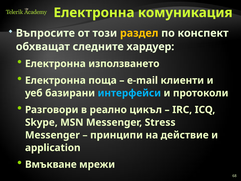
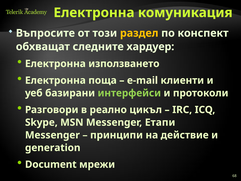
интерфейси colour: light blue -> light green
Stress: Stress -> Етапи
application: application -> generation
Вмъкване: Вмъкване -> Document
